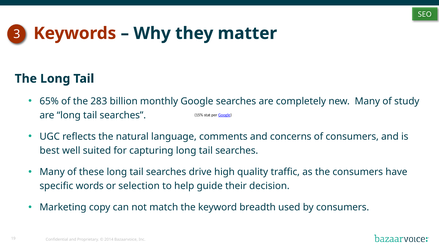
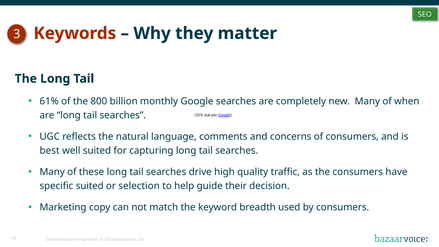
65%: 65% -> 61%
283: 283 -> 800
study: study -> when
specific words: words -> suited
